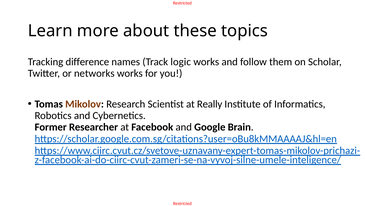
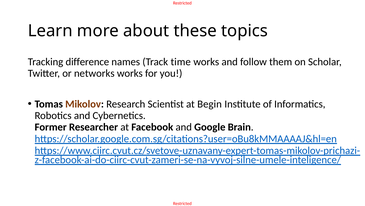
logic: logic -> time
Really: Really -> Begin
